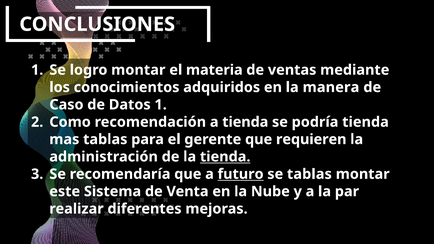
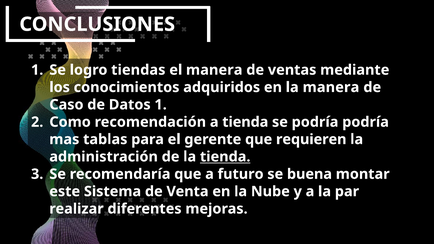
logro montar: montar -> tiendas
el materia: materia -> manera
podría tienda: tienda -> podría
futuro underline: present -> none
se tablas: tablas -> buena
